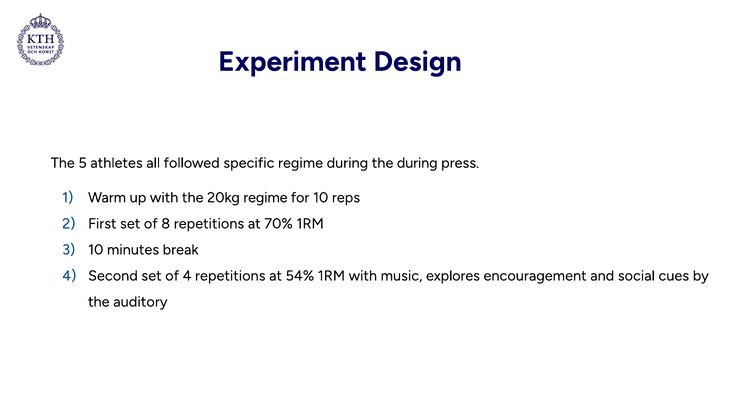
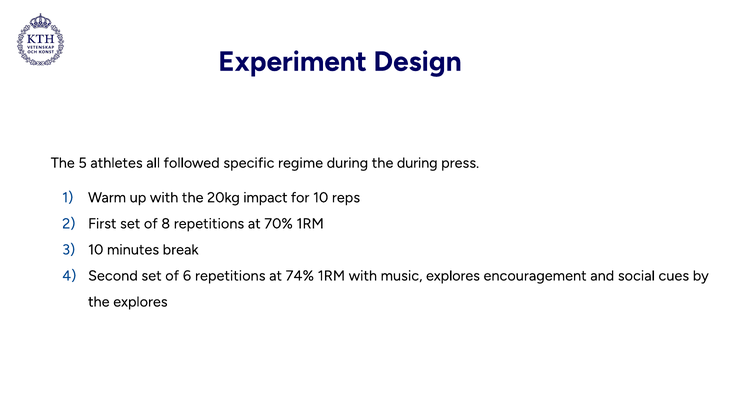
20kg regime: regime -> impact
of 4: 4 -> 6
54%: 54% -> 74%
the auditory: auditory -> explores
